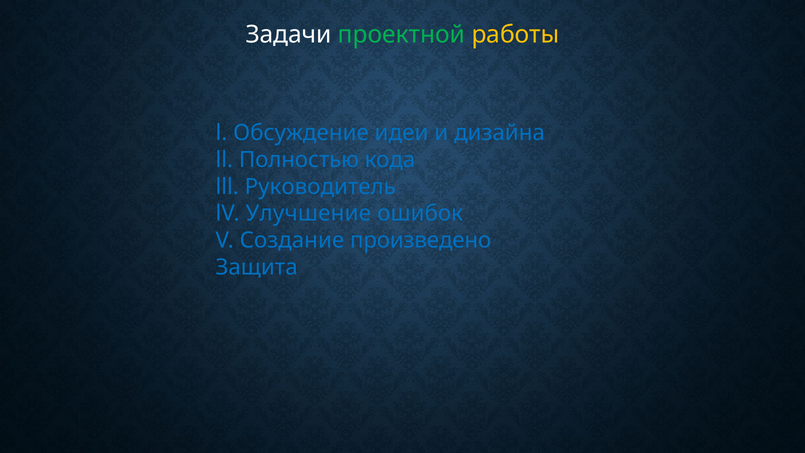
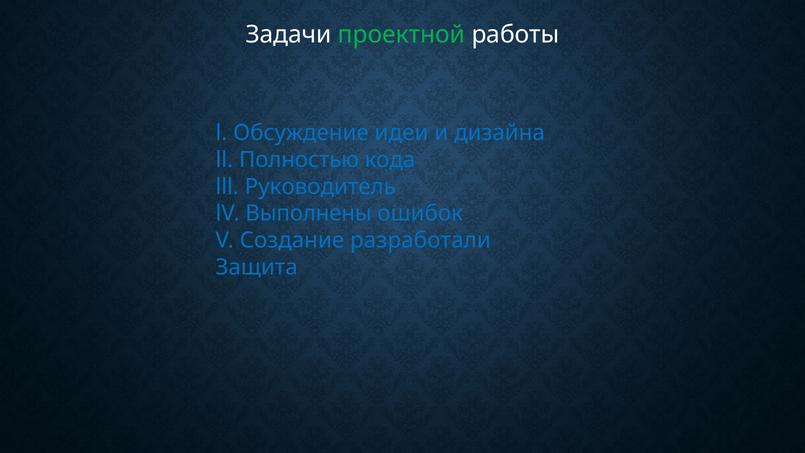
работы colour: yellow -> white
Улучшение: Улучшение -> Выполнены
произведено: произведено -> разработали
